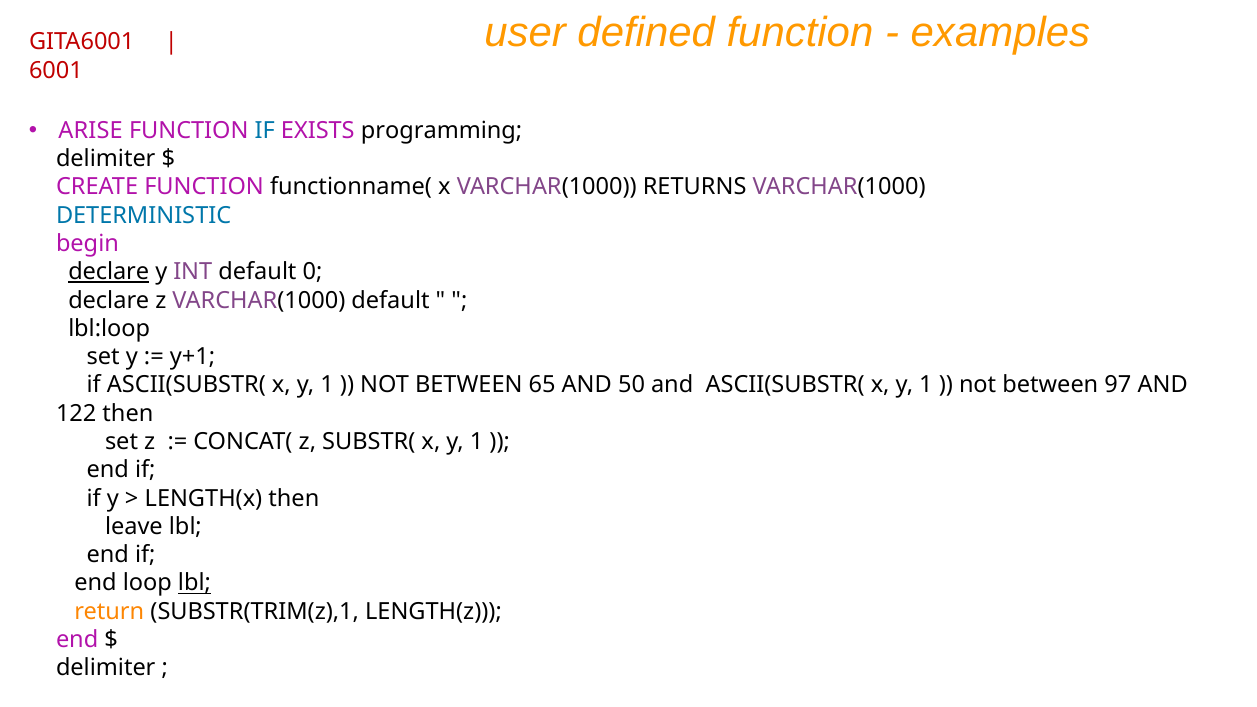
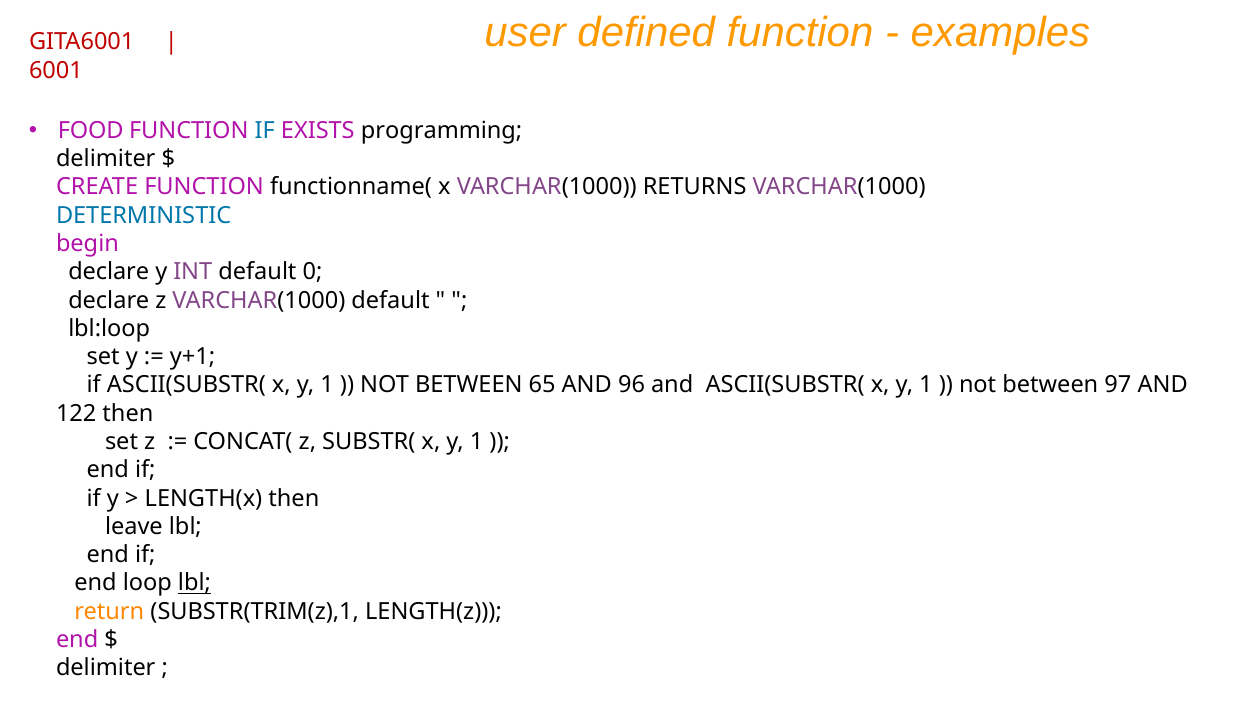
ARISE: ARISE -> FOOD
declare at (109, 272) underline: present -> none
50: 50 -> 96
